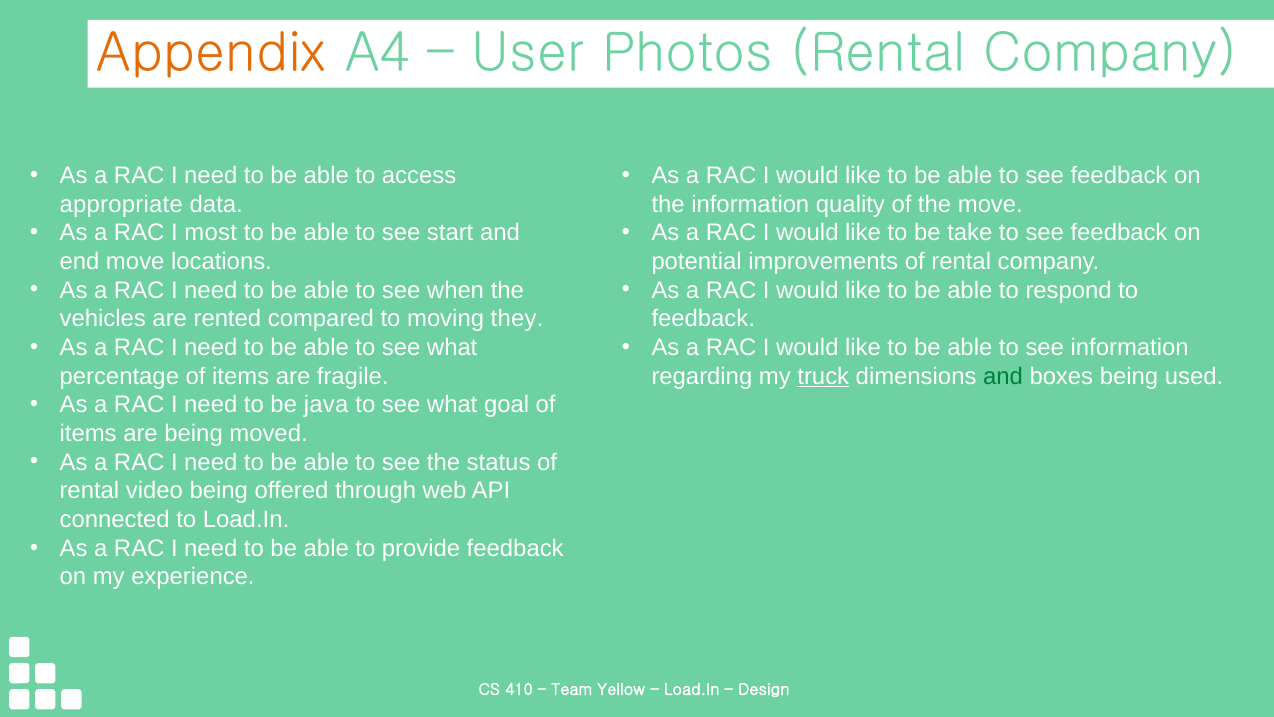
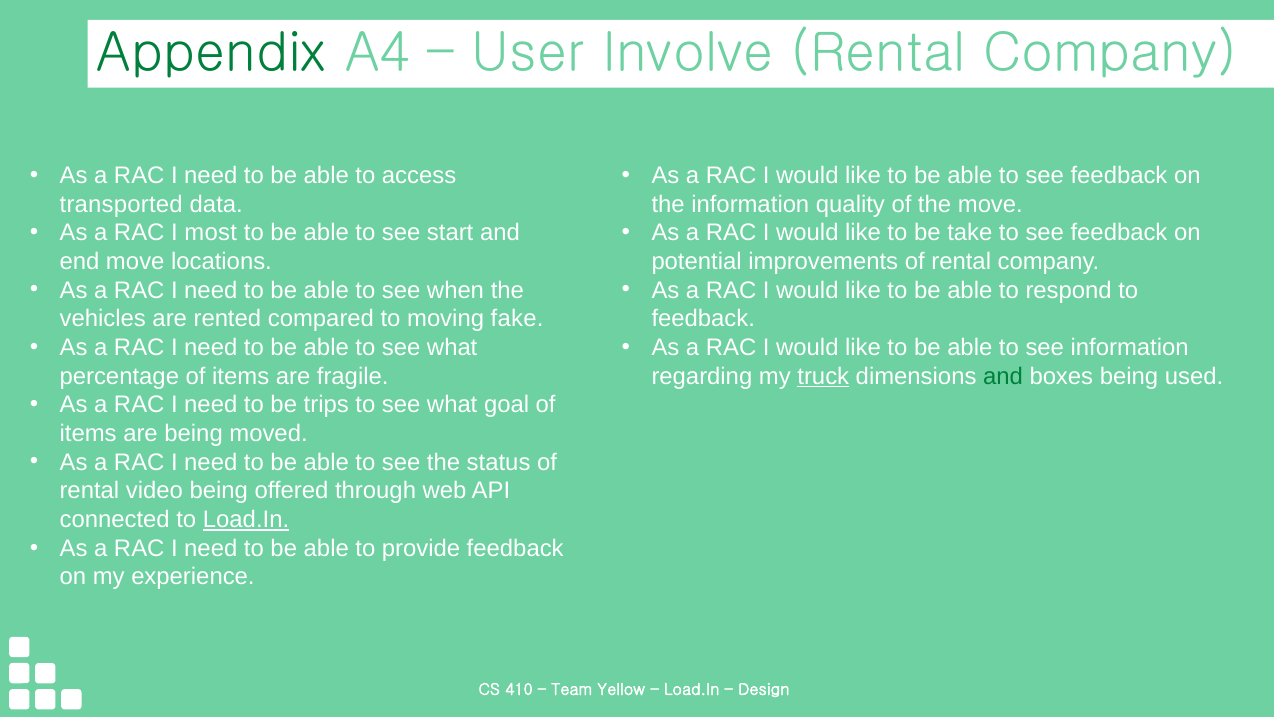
Appendix colour: orange -> green
Photos: Photos -> Involve
appropriate: appropriate -> transported
they: they -> fake
java: java -> trips
Load.In at (246, 519) underline: none -> present
